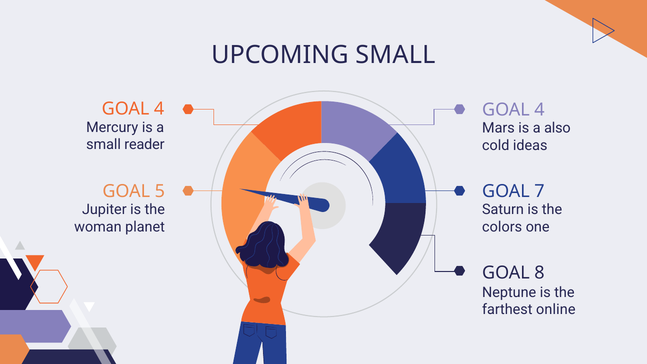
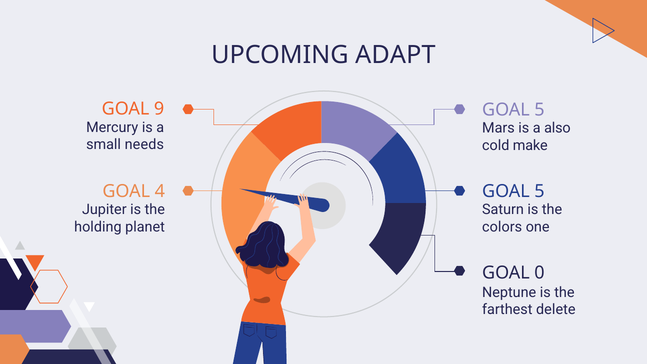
UPCOMING SMALL: SMALL -> ADAPT
4 at (159, 109): 4 -> 9
4 at (539, 110): 4 -> 5
reader: reader -> needs
ideas: ideas -> make
5: 5 -> 4
7 at (539, 191): 7 -> 5
woman: woman -> holding
8: 8 -> 0
online: online -> delete
